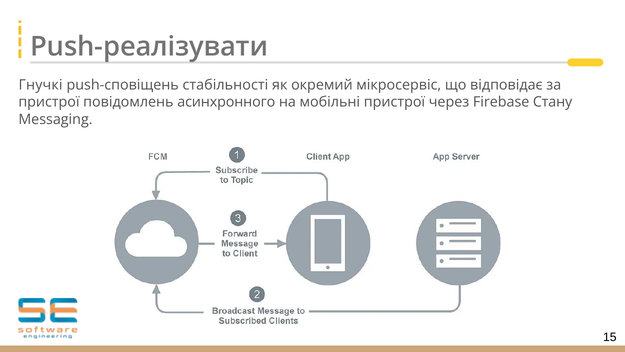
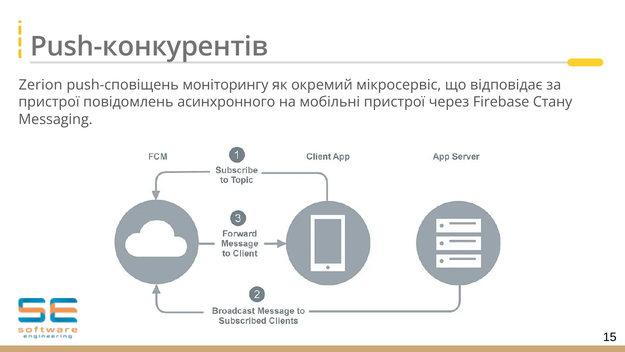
Push-реалізувати: Push-реалізувати -> Push-конкурентів
Гнучкі: Гнучкі -> Zerion
стабільності: стабільності -> моніторингу
